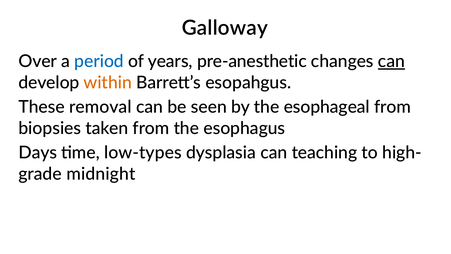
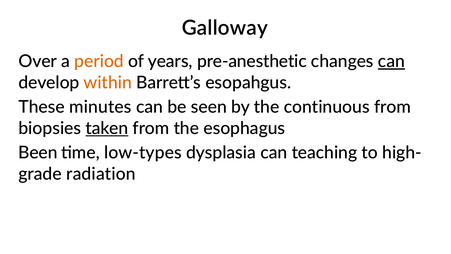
period colour: blue -> orange
removal: removal -> minutes
esophageal: esophageal -> continuous
taken underline: none -> present
Days: Days -> Been
midnight: midnight -> radiation
